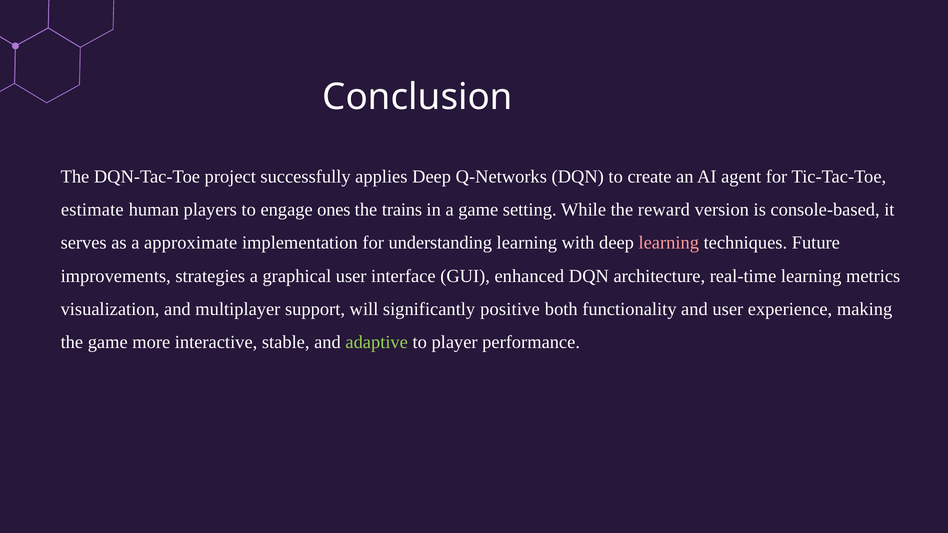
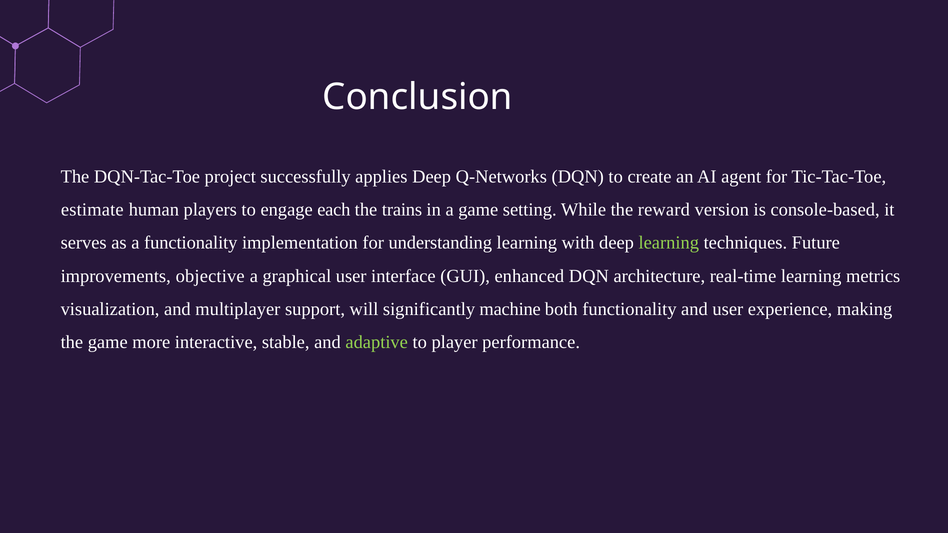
ones: ones -> each
a approximate: approximate -> functionality
learning at (669, 243) colour: pink -> light green
strategies: strategies -> objective
positive: positive -> machine
